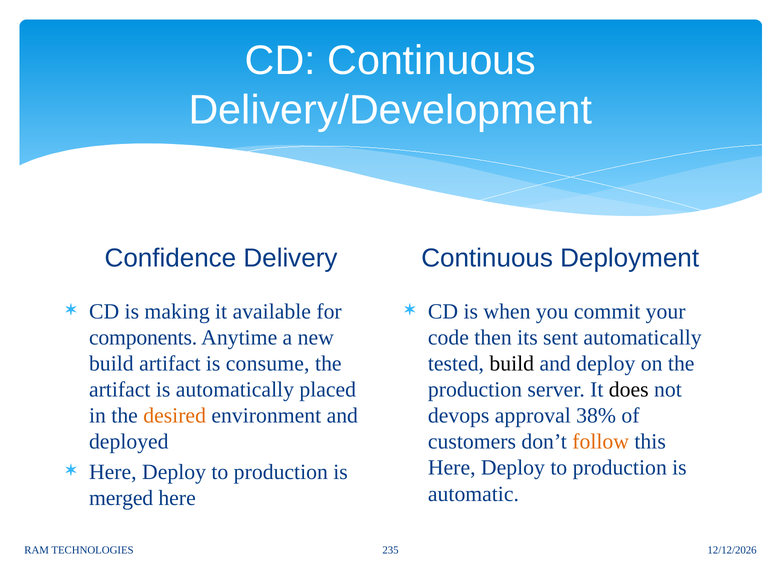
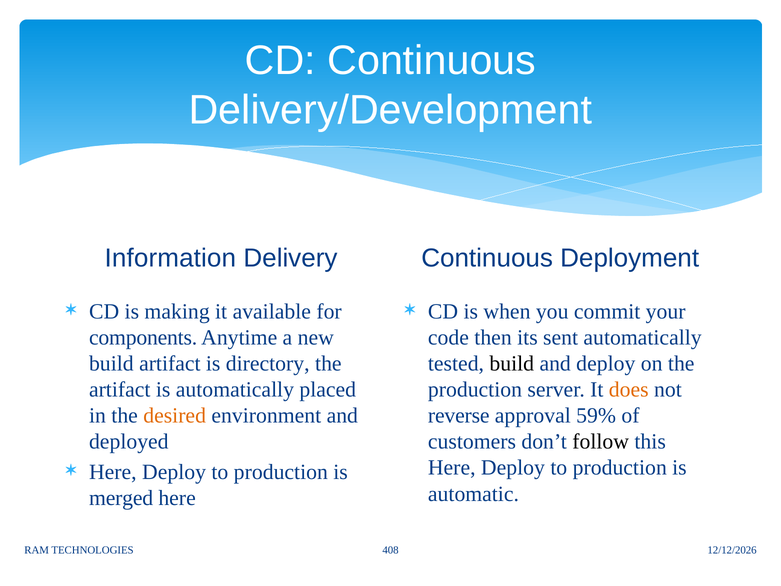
Confidence: Confidence -> Information
consume: consume -> directory
does colour: black -> orange
devops: devops -> reverse
38%: 38% -> 59%
follow colour: orange -> black
235: 235 -> 408
